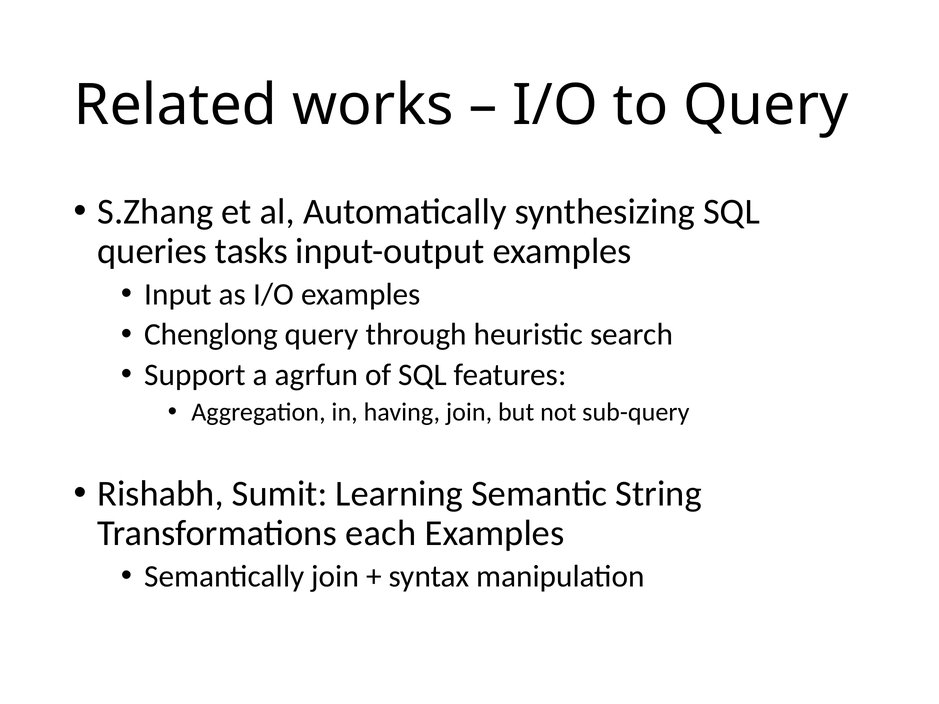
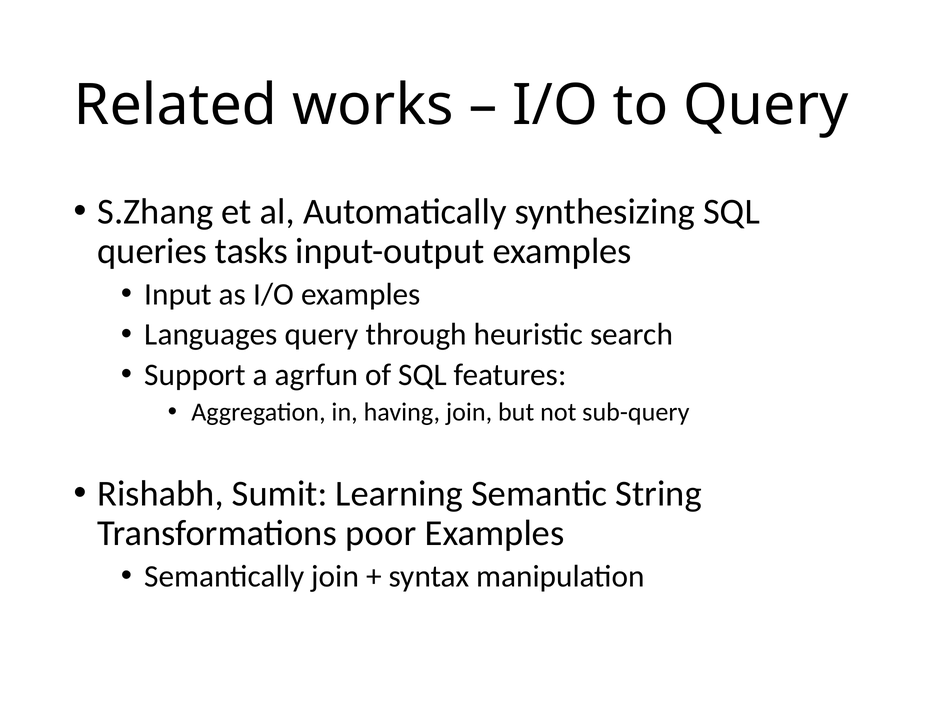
Chenglong: Chenglong -> Languages
each: each -> poor
